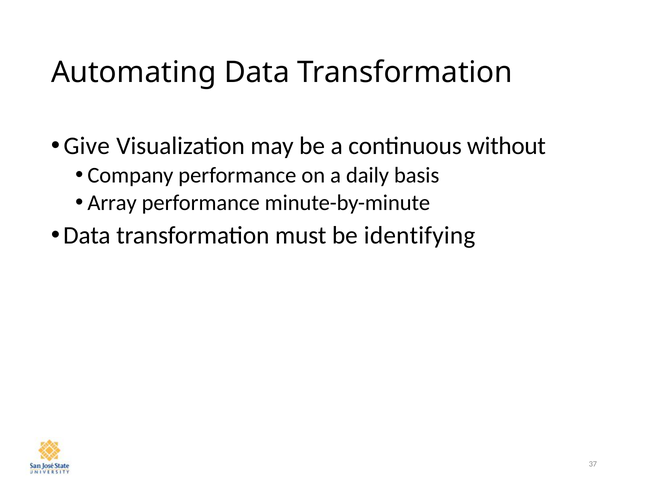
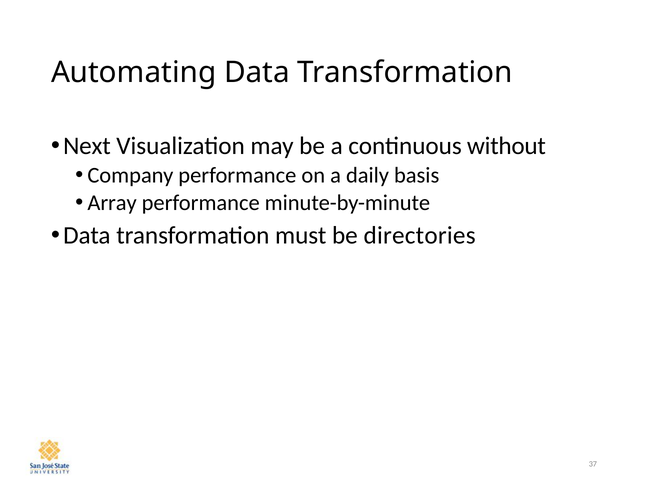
Give: Give -> Next
identifying: identifying -> directories
